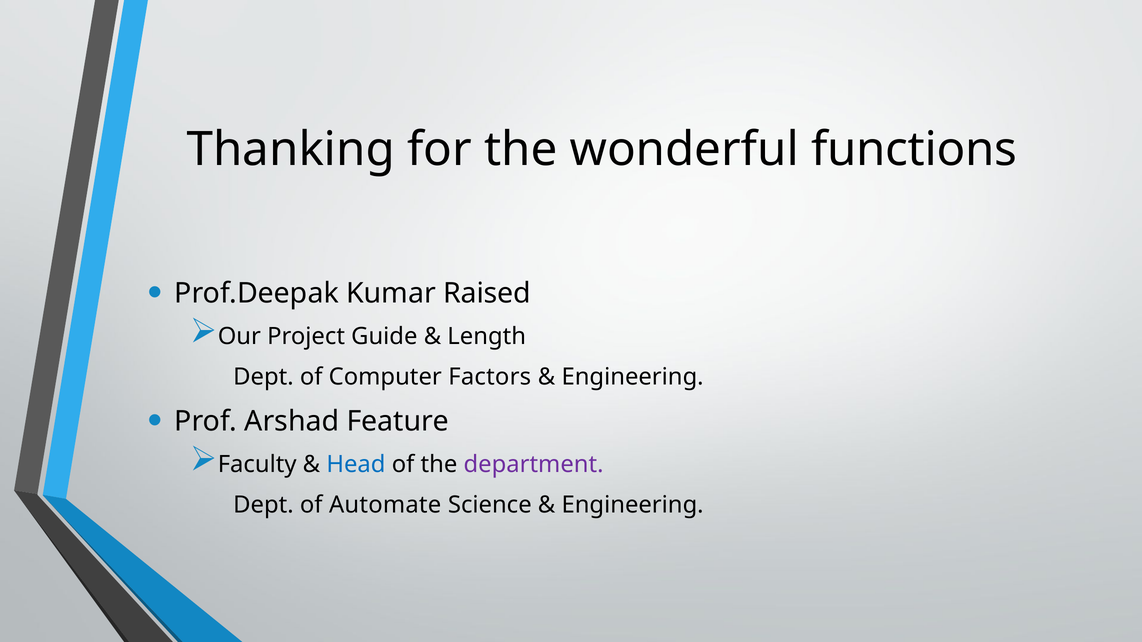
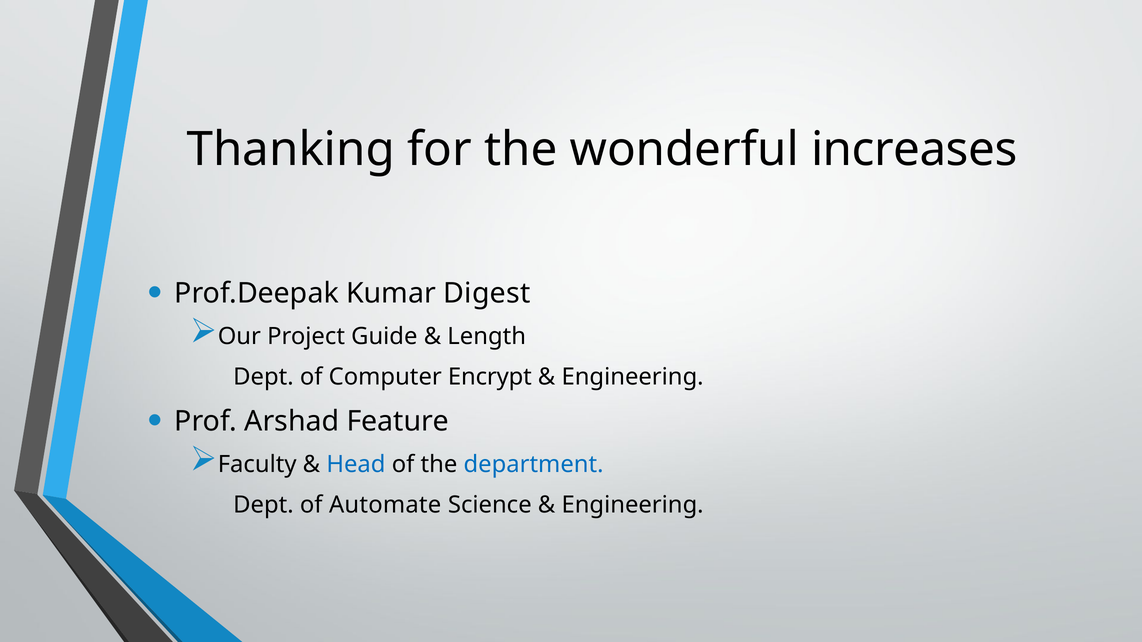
functions: functions -> increases
Raised: Raised -> Digest
Factors: Factors -> Encrypt
department colour: purple -> blue
